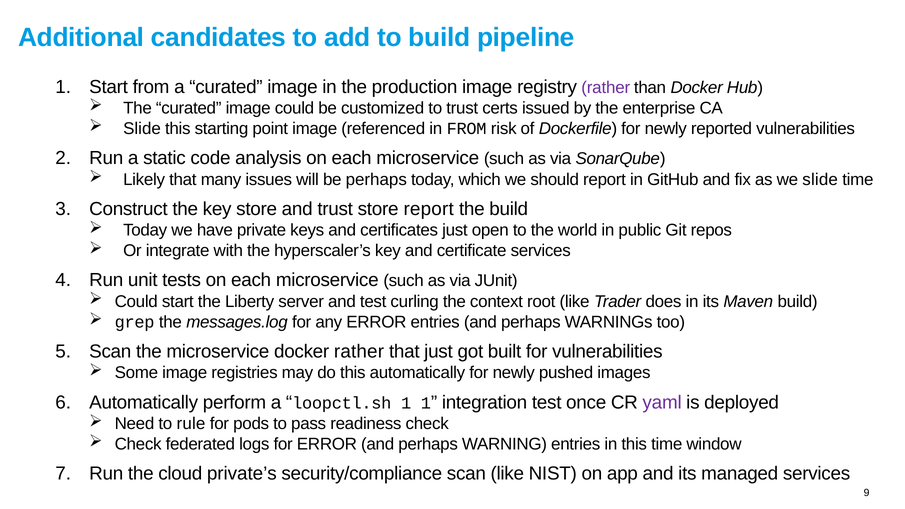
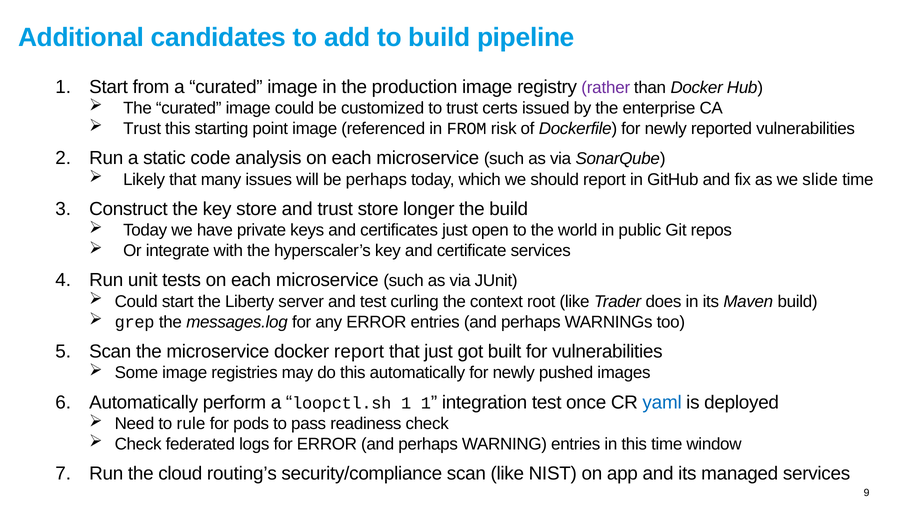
Slide at (142, 129): Slide -> Trust
store report: report -> longer
docker rather: rather -> report
yaml colour: purple -> blue
private’s: private’s -> routing’s
